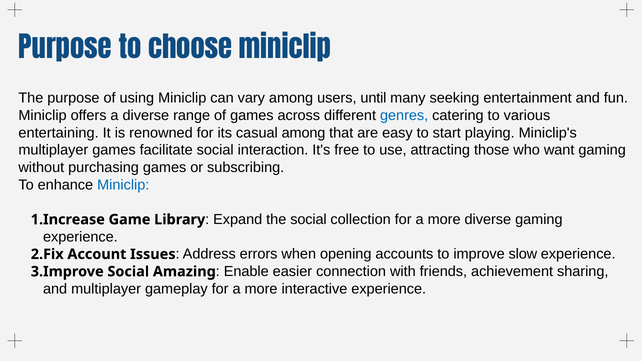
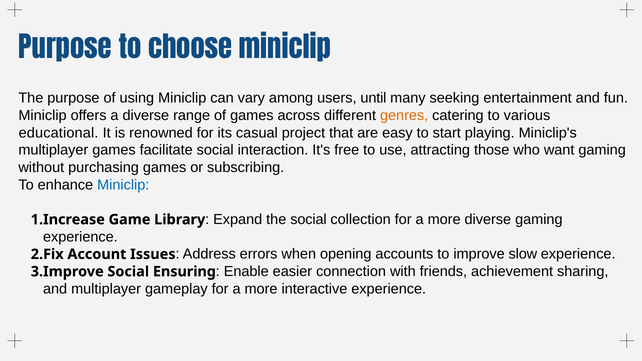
genres colour: blue -> orange
entertaining: entertaining -> educational
casual among: among -> project
Amazing: Amazing -> Ensuring
